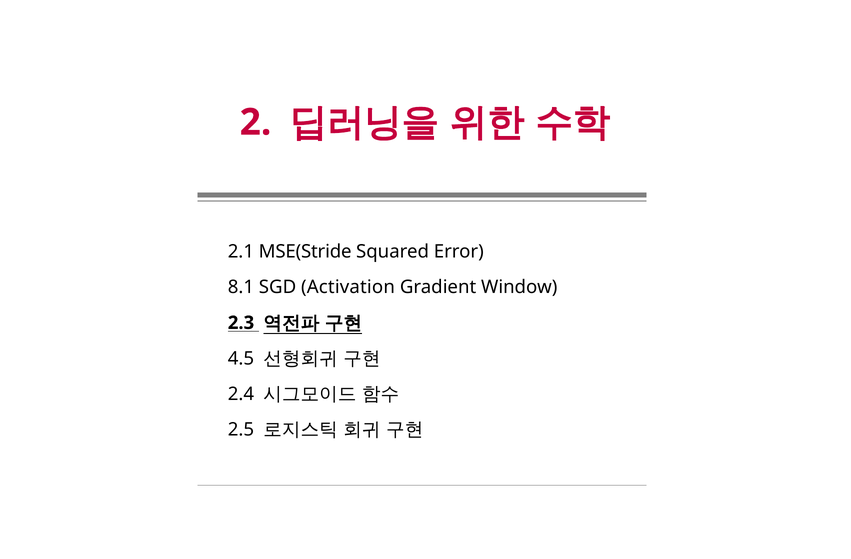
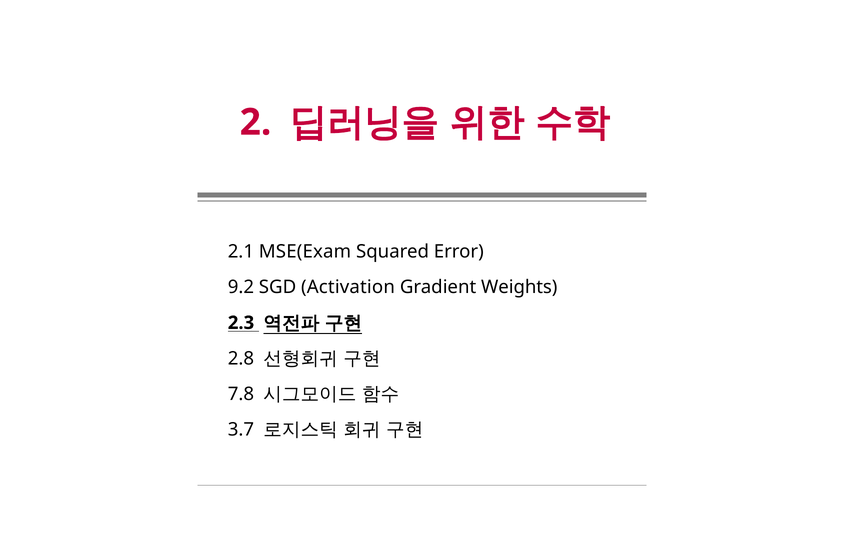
MSE(Stride: MSE(Stride -> MSE(Exam
8.1: 8.1 -> 9.2
Window: Window -> Weights
4.5: 4.5 -> 2.8
2.4: 2.4 -> 7.8
2.5: 2.5 -> 3.7
